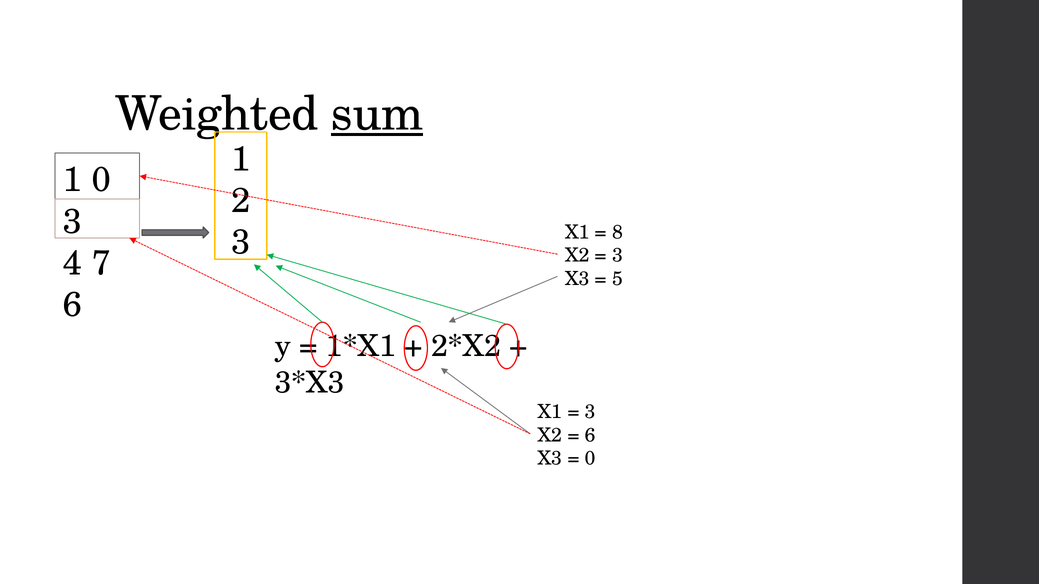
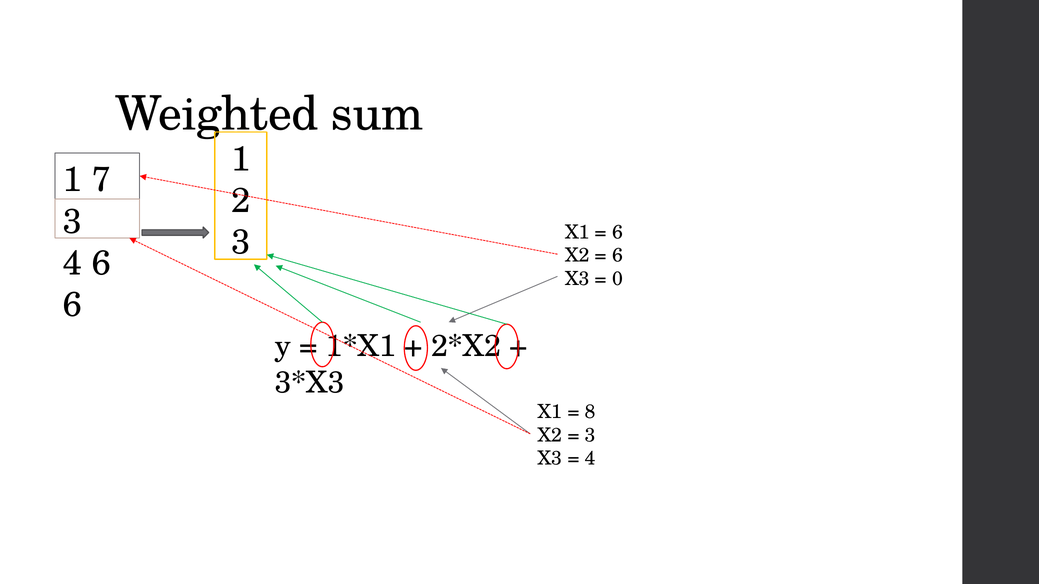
sum underline: present -> none
1 0: 0 -> 7
8 at (618, 232): 8 -> 6
3 at (618, 256): 3 -> 6
4 7: 7 -> 6
5: 5 -> 0
3 at (590, 412): 3 -> 8
6 at (590, 436): 6 -> 3
0 at (590, 459): 0 -> 4
